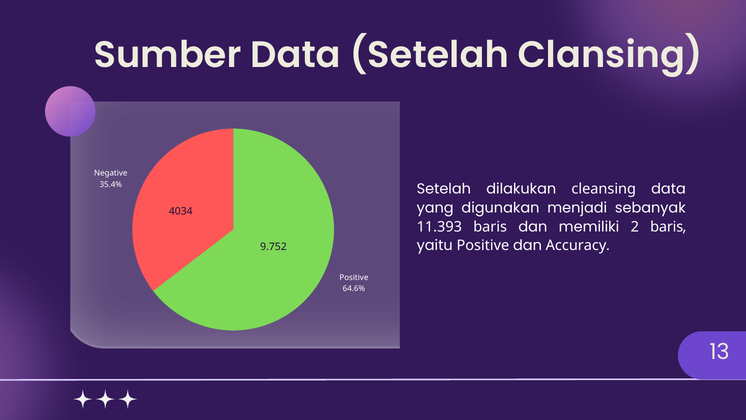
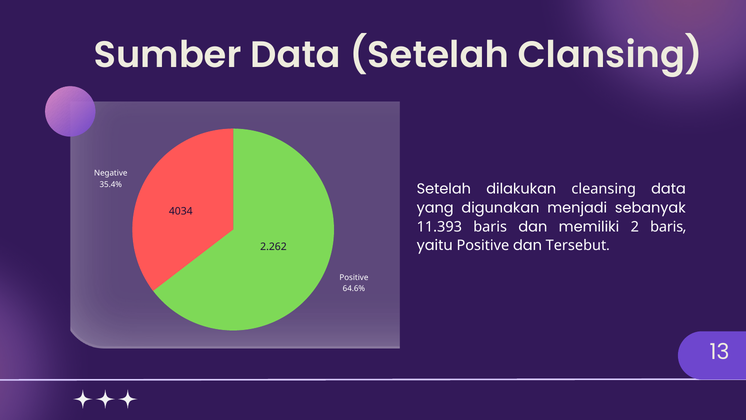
9.752: 9.752 -> 2.262
Accuracy: Accuracy -> Tersebut
